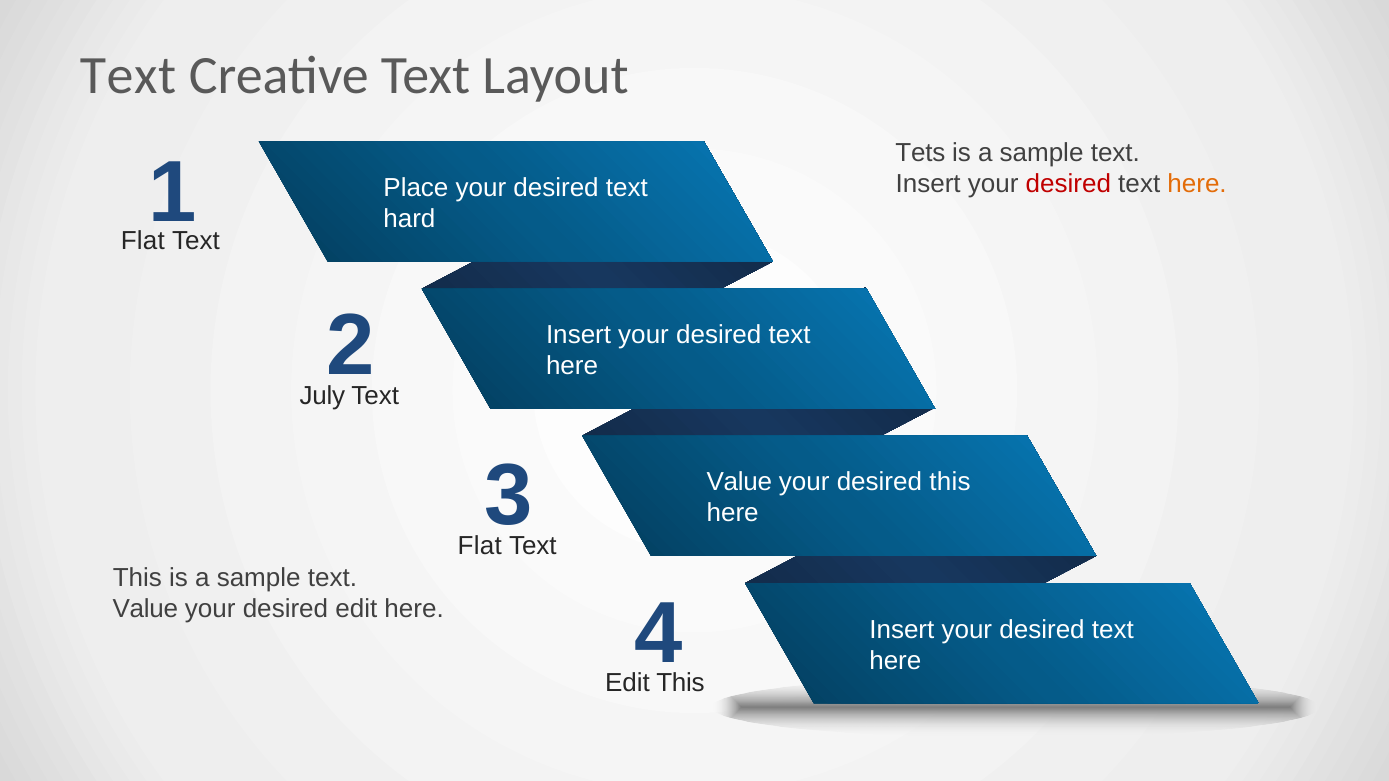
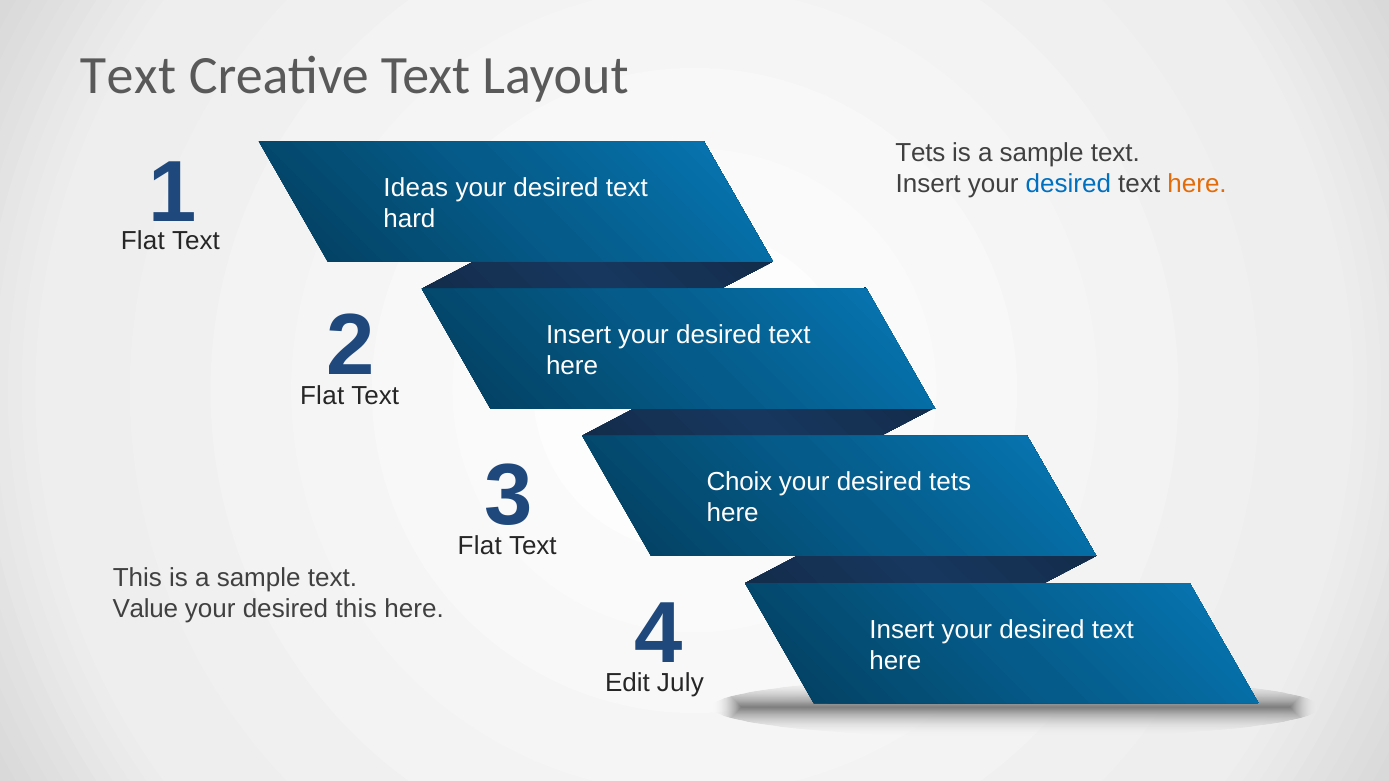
desired at (1068, 184) colour: red -> blue
Place: Place -> Ideas
July at (322, 396): July -> Flat
Value at (739, 482): Value -> Choix
desired this: this -> tets
desired edit: edit -> this
Edit This: This -> July
